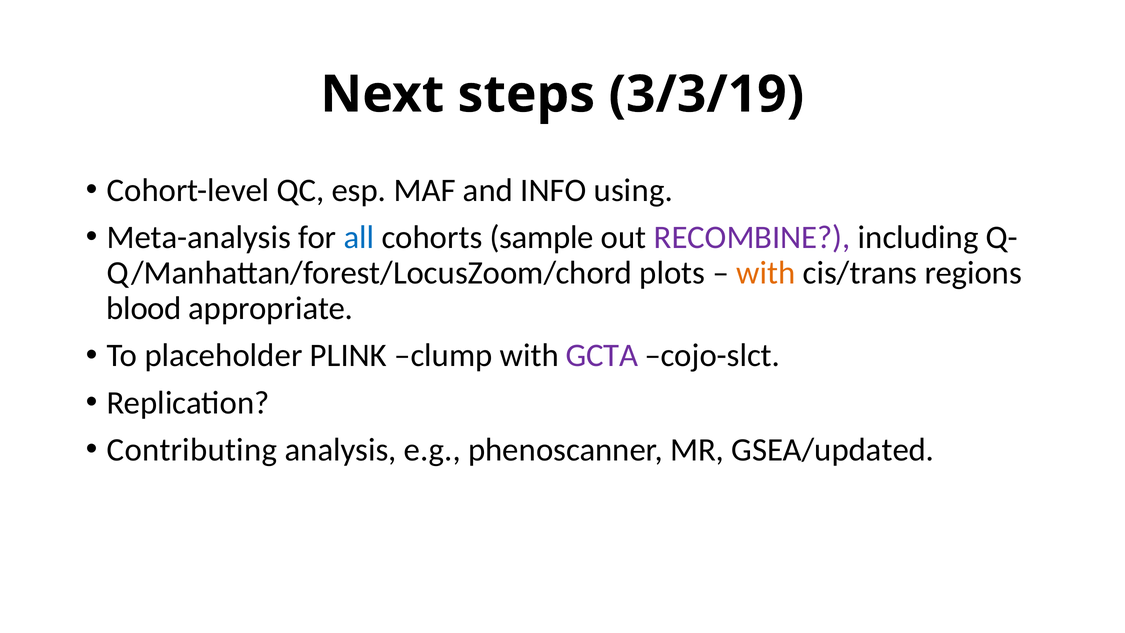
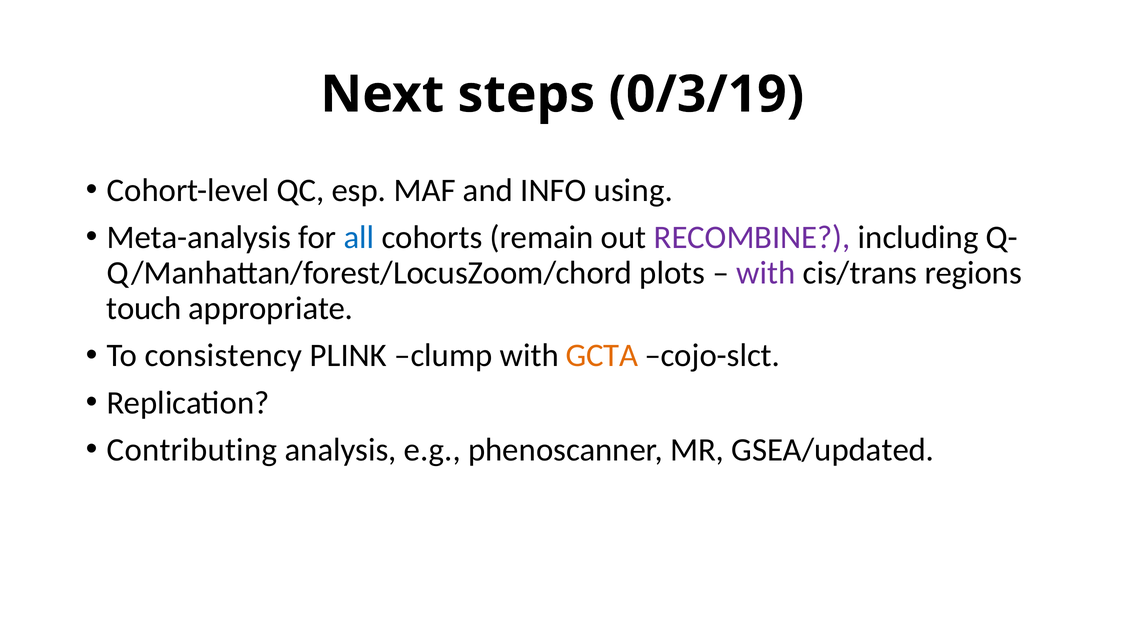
3/3/19: 3/3/19 -> 0/3/19
sample: sample -> remain
with at (766, 273) colour: orange -> purple
blood: blood -> touch
placeholder: placeholder -> consistency
GCTA colour: purple -> orange
